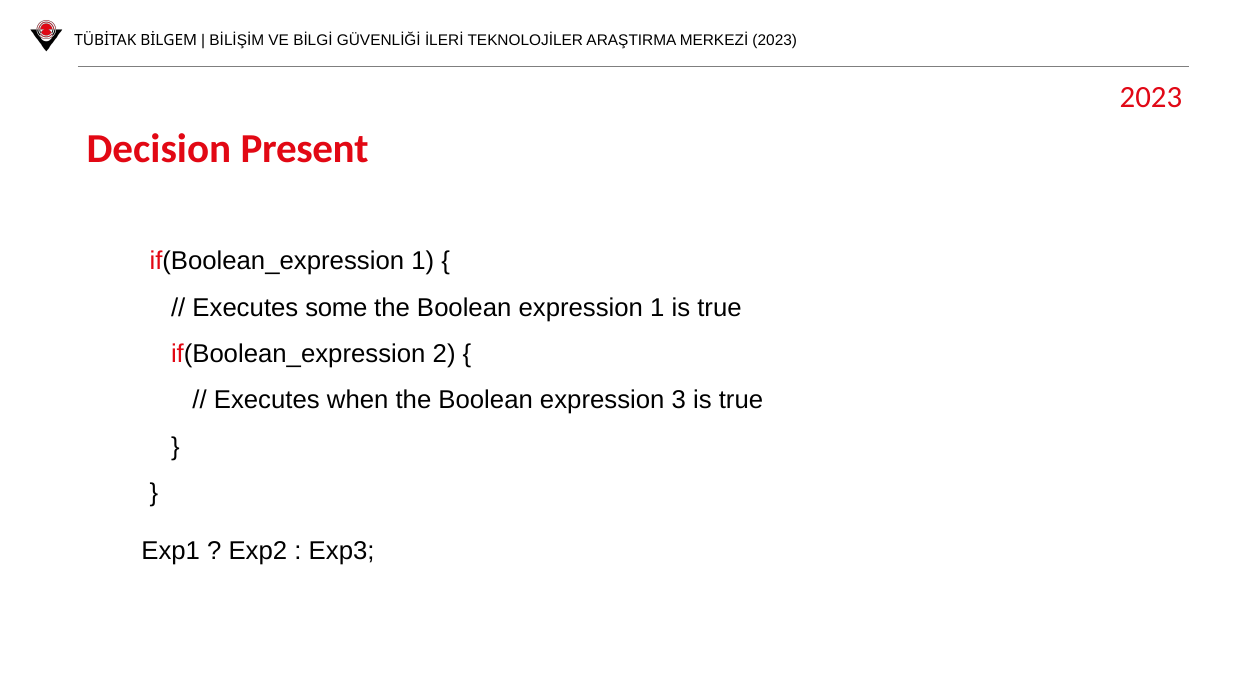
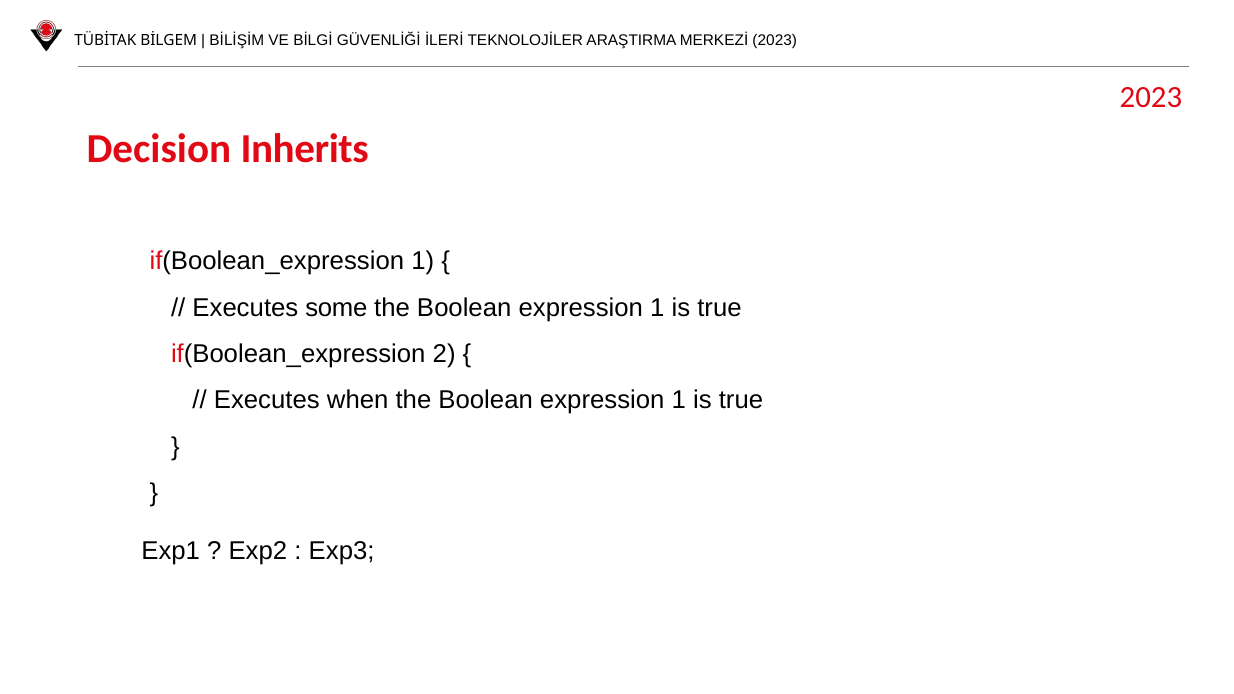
Present: Present -> Inherits
3 at (679, 400): 3 -> 1
